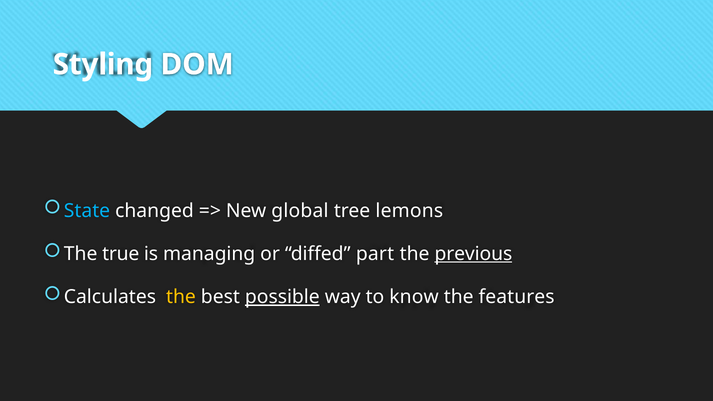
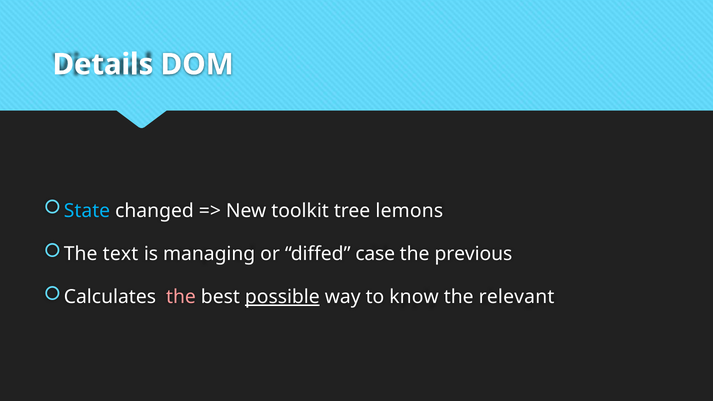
Styling: Styling -> Details
global: global -> toolkit
true: true -> text
part: part -> case
previous underline: present -> none
the at (181, 297) colour: yellow -> pink
features: features -> relevant
